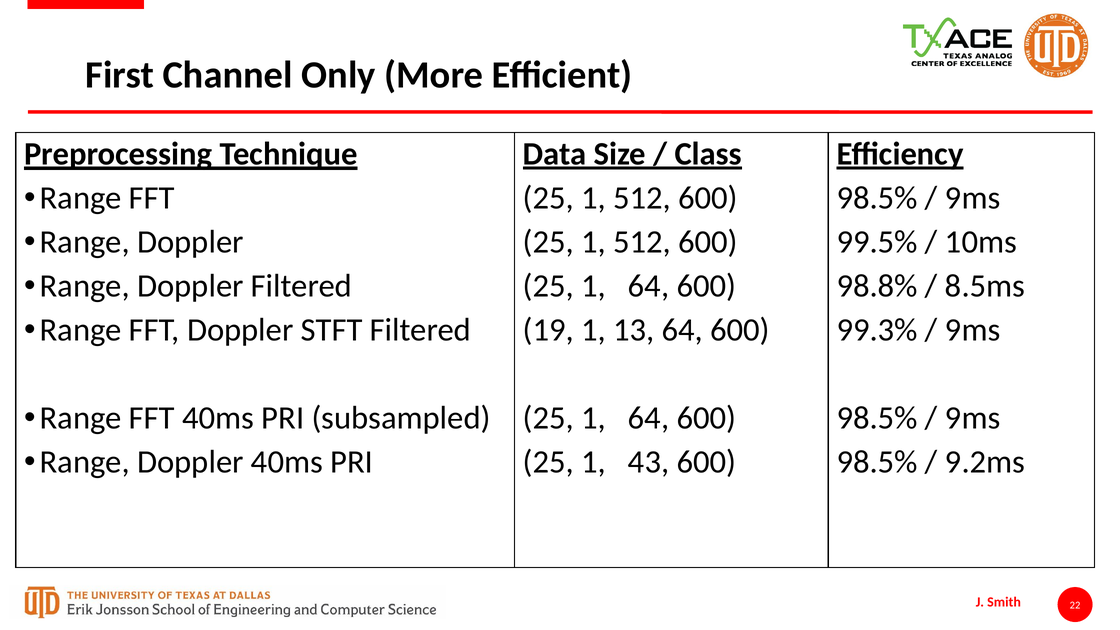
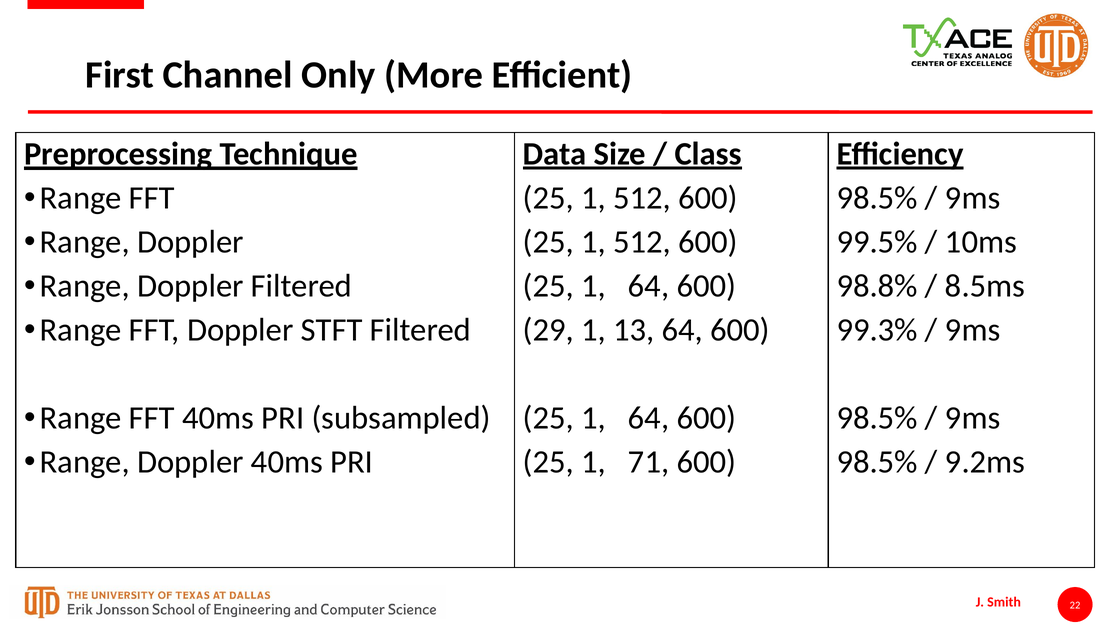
19: 19 -> 29
43: 43 -> 71
